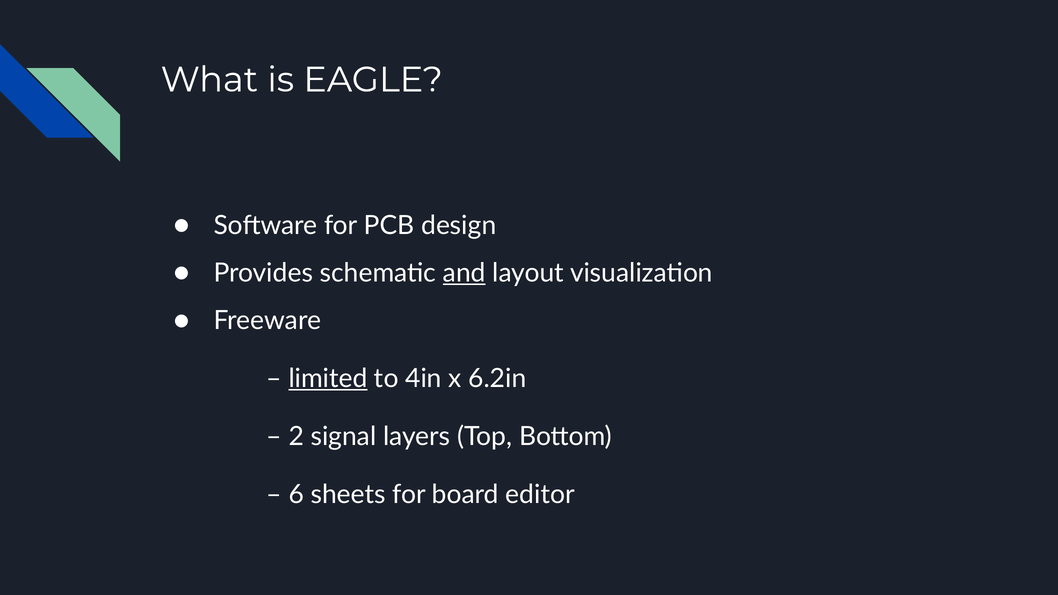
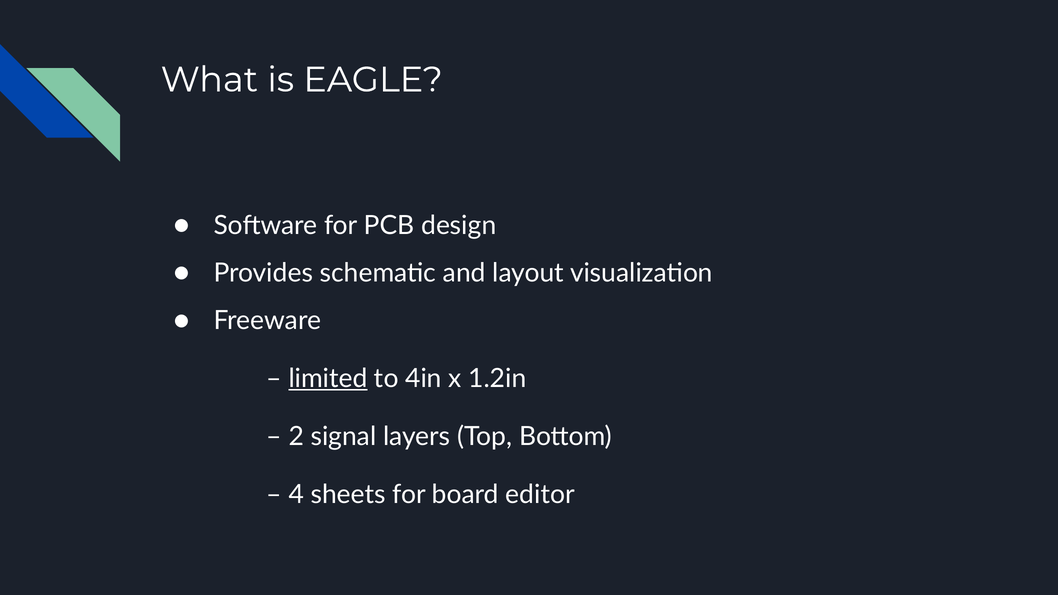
and underline: present -> none
6.2in: 6.2in -> 1.2in
6: 6 -> 4
